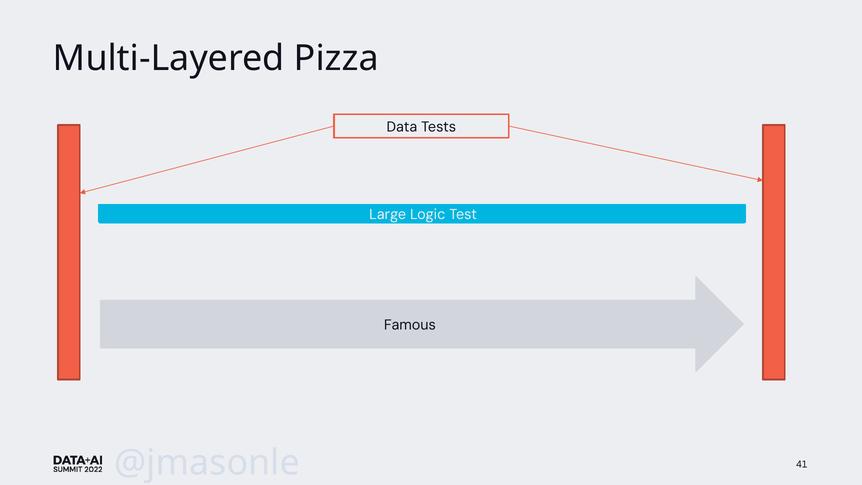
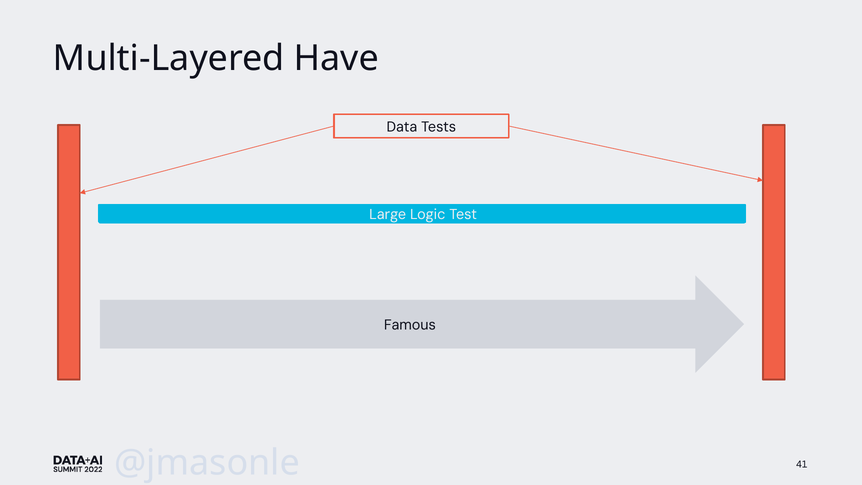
Pizza: Pizza -> Have
